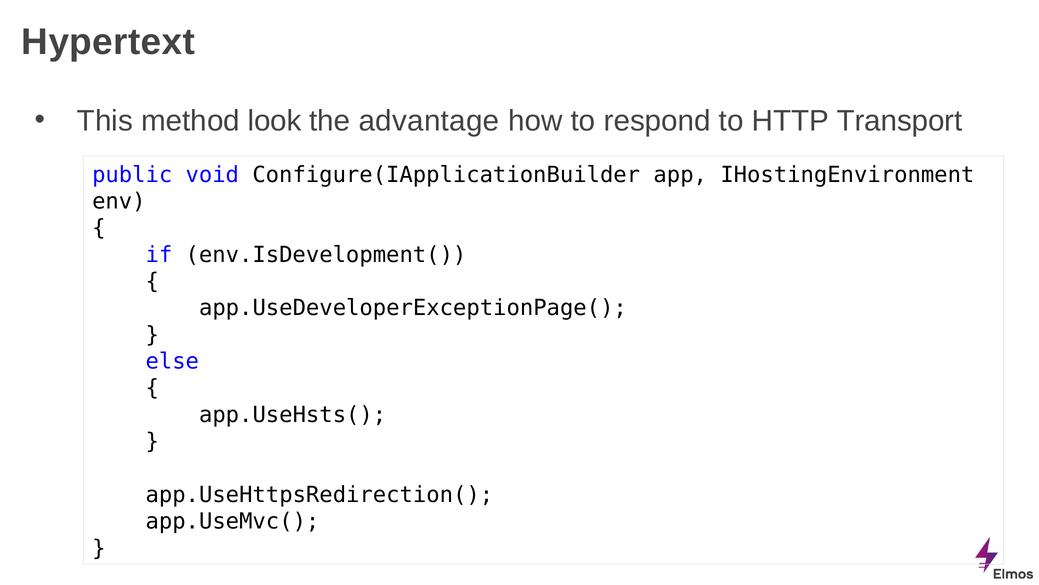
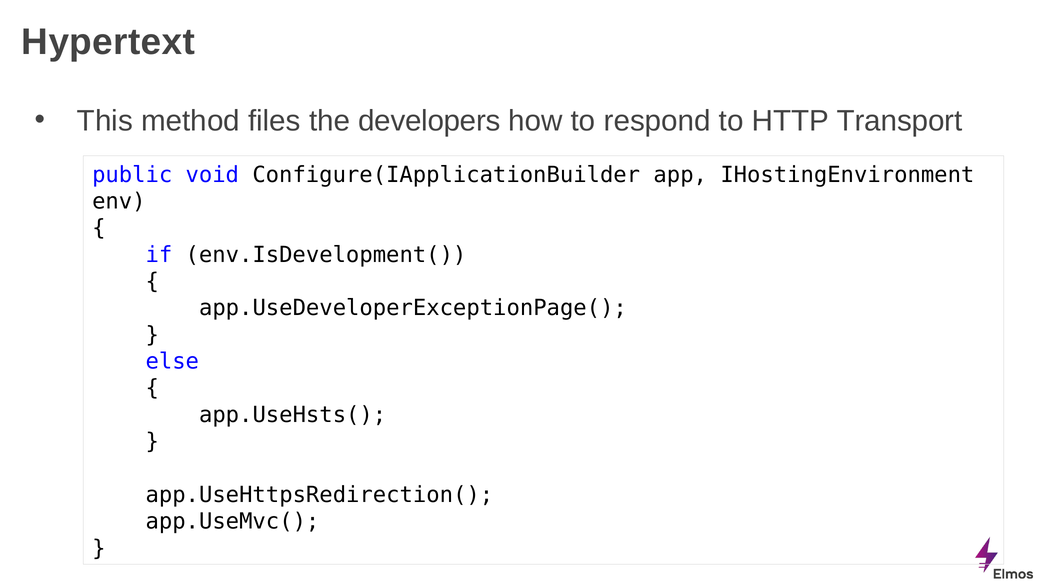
look: look -> files
advantage: advantage -> developers
